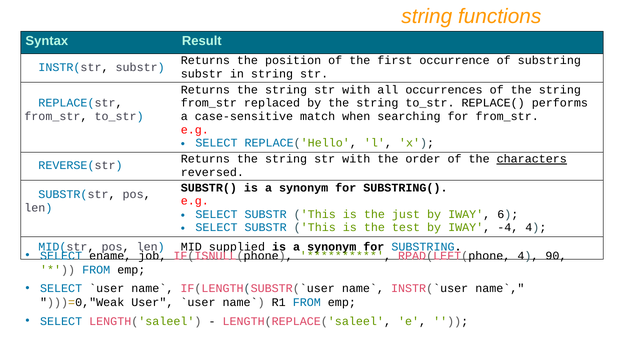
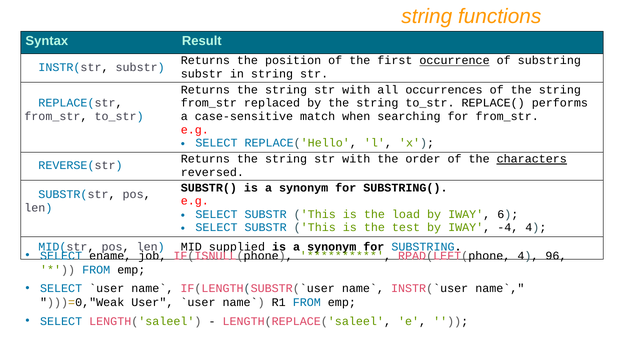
occurrence underline: none -> present
just: just -> load
90: 90 -> 96
